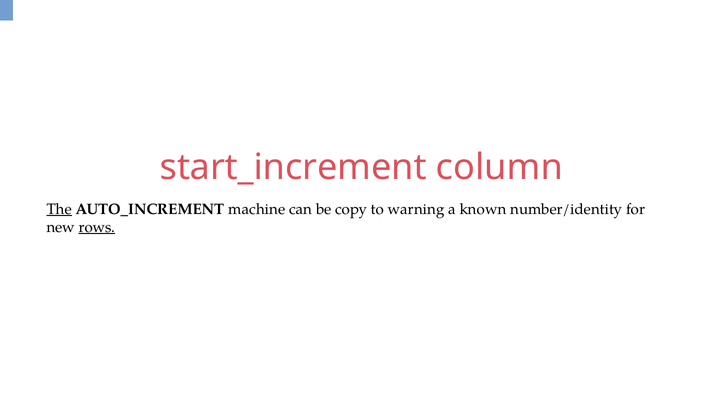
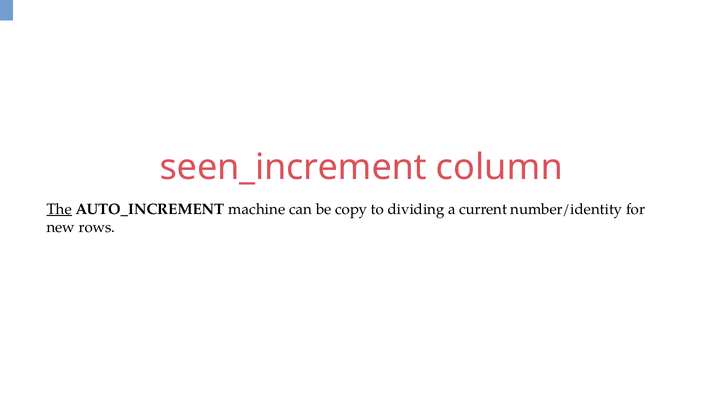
start_increment: start_increment -> seen_increment
warning: warning -> dividing
known: known -> current
rows underline: present -> none
